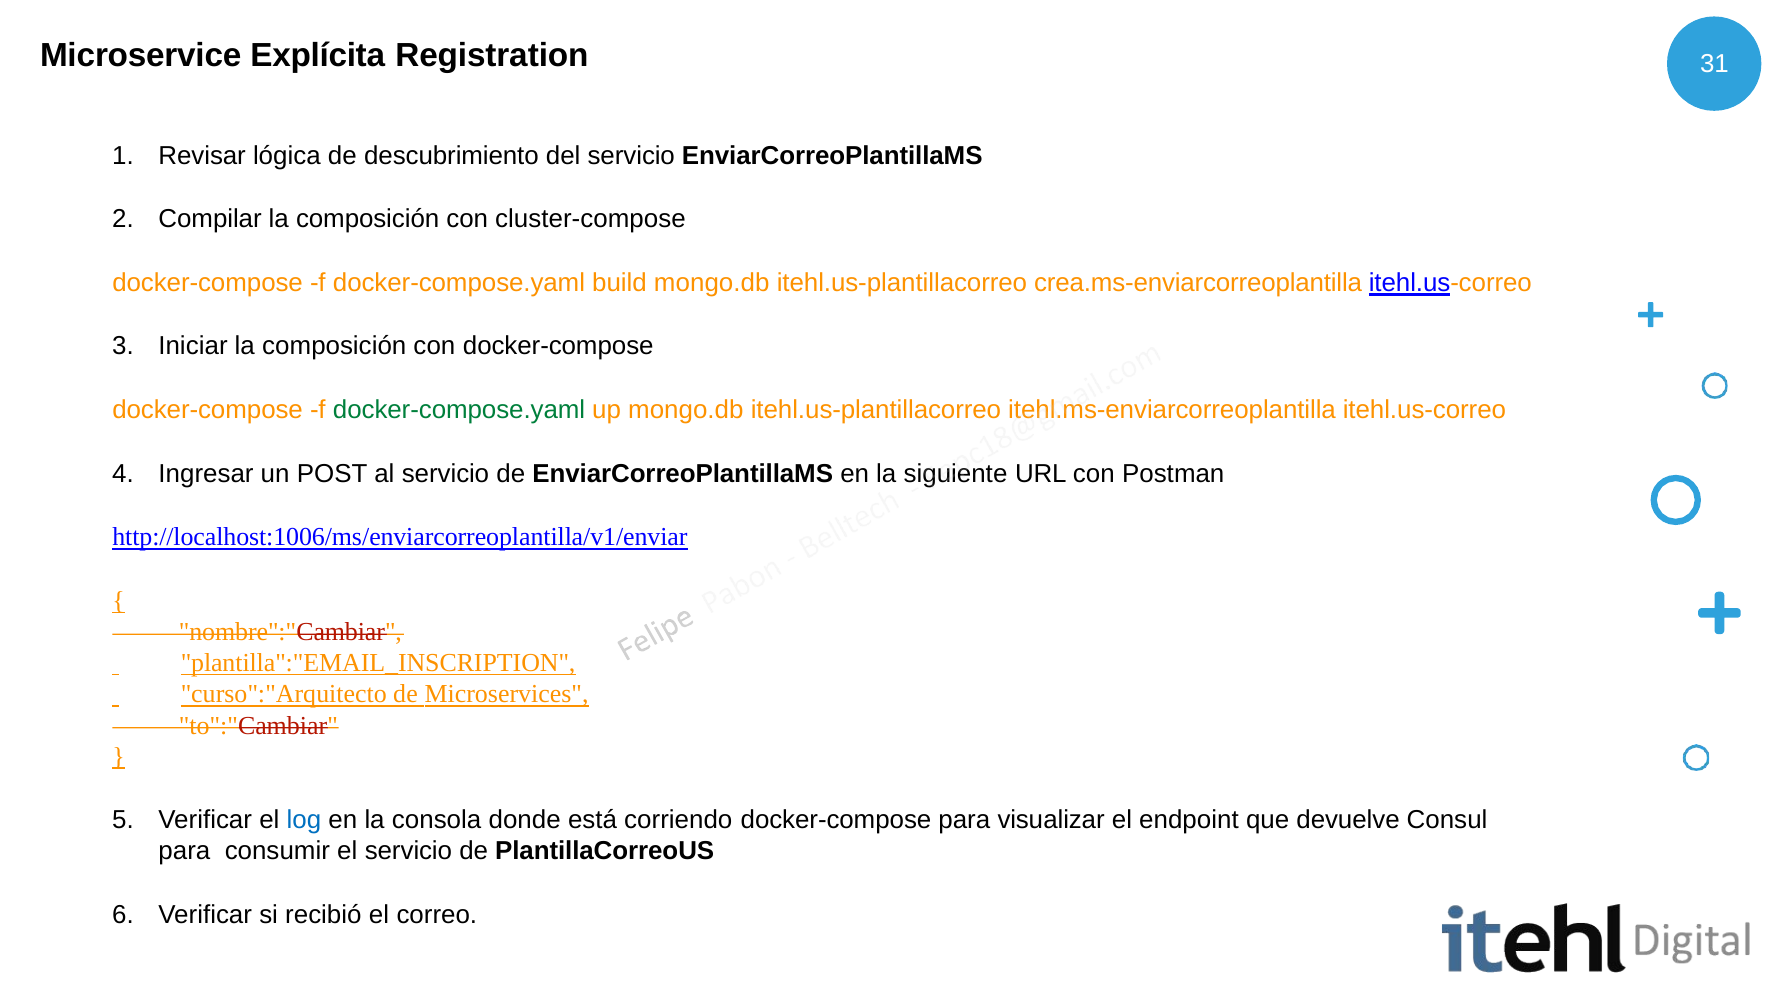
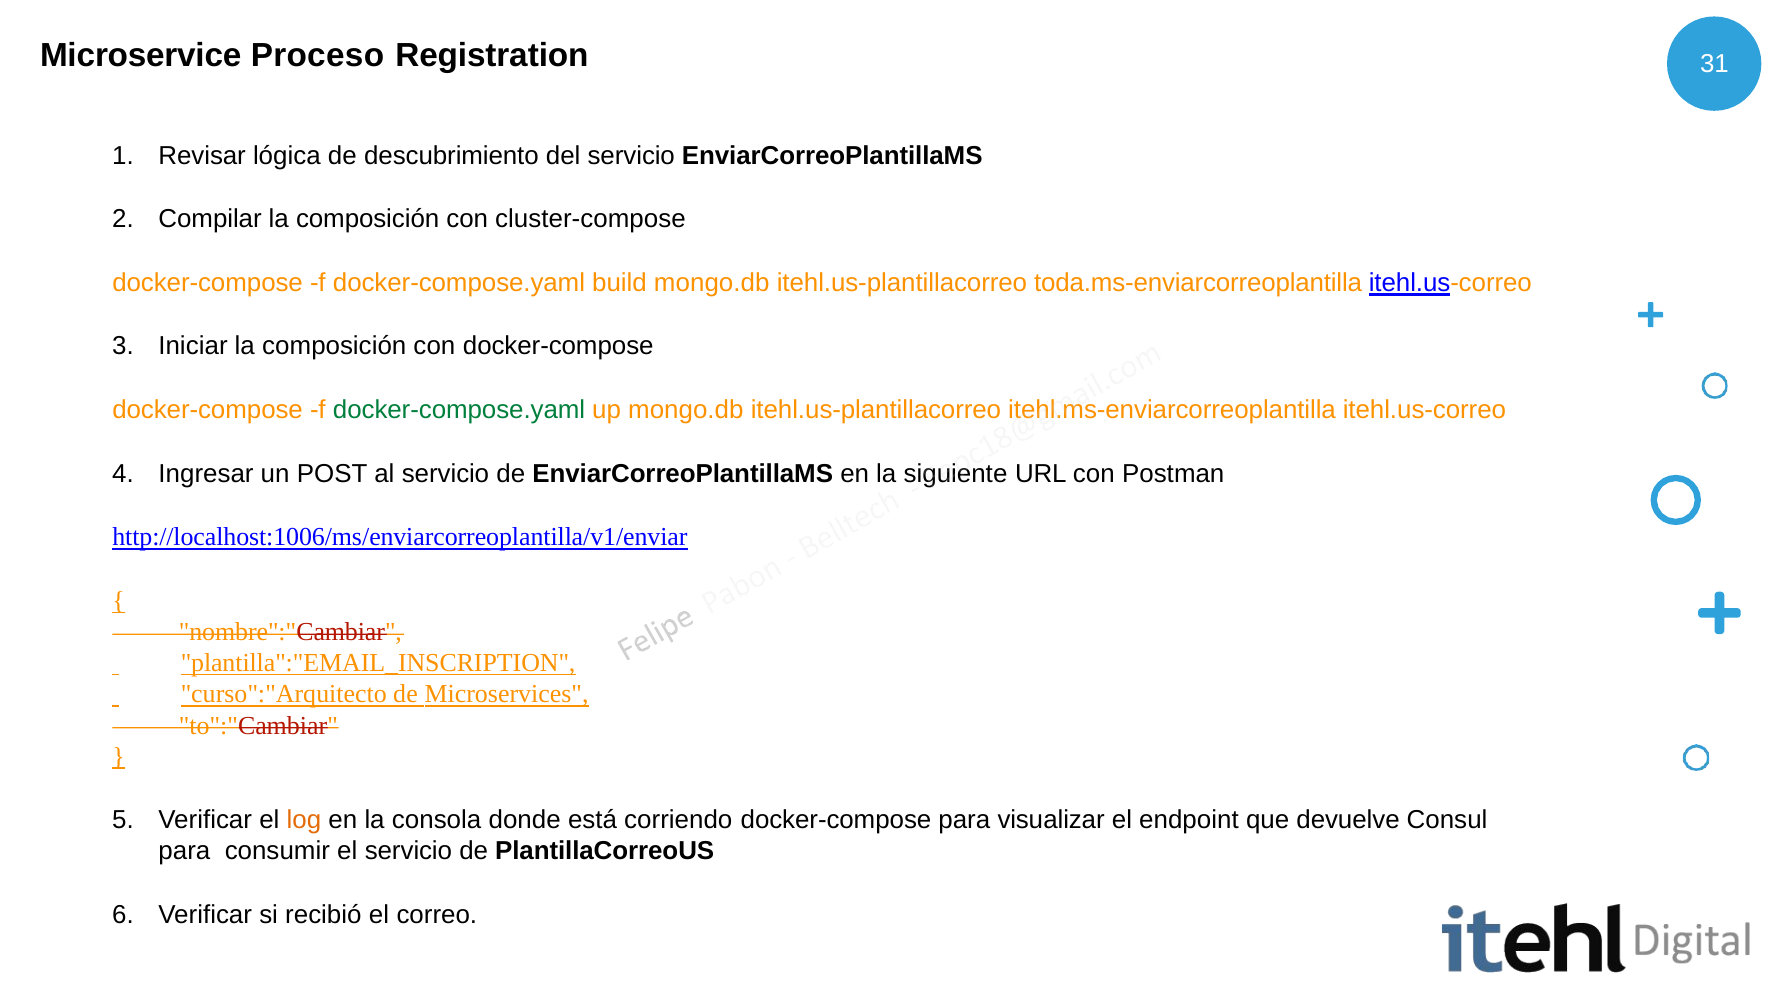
Explícita: Explícita -> Proceso
crea.ms-enviarcorreoplantilla: crea.ms-enviarcorreoplantilla -> toda.ms-enviarcorreoplantilla
log colour: blue -> orange
